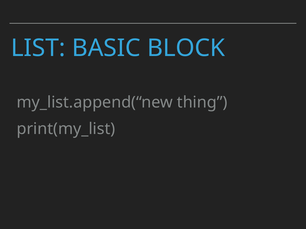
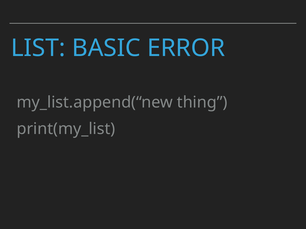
BLOCK: BLOCK -> ERROR
